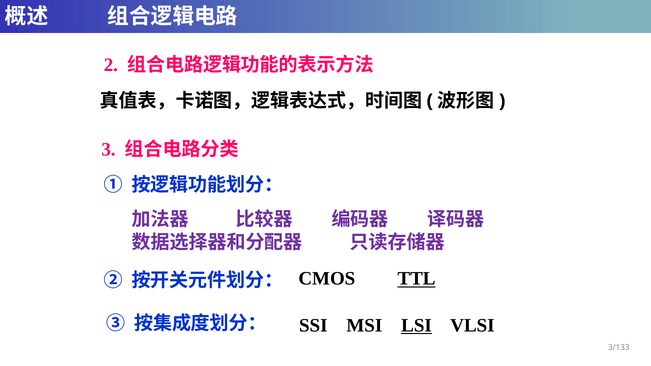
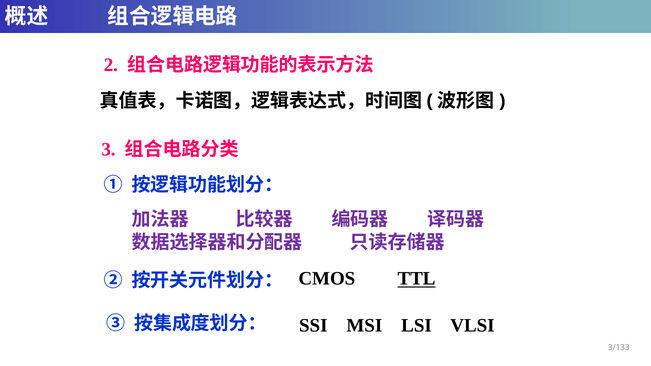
LSI underline: present -> none
